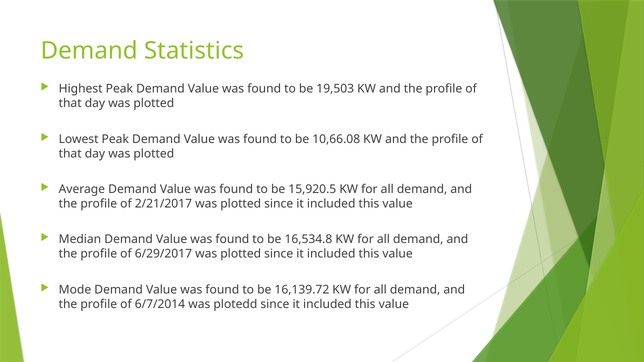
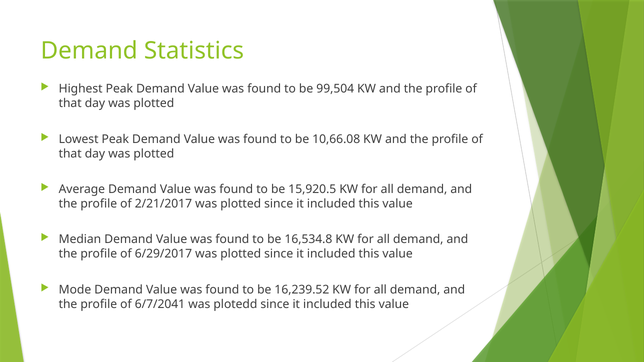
19,503: 19,503 -> 99,504
16,139.72: 16,139.72 -> 16,239.52
6/7/2014: 6/7/2014 -> 6/7/2041
